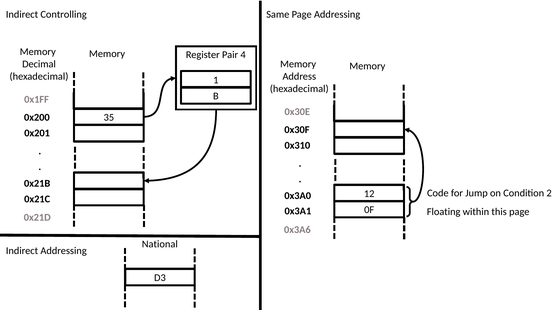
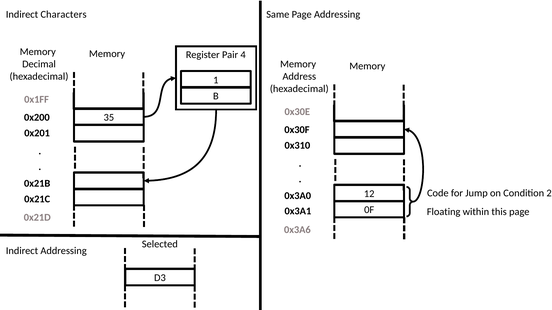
Controlling: Controlling -> Characters
National: National -> Selected
